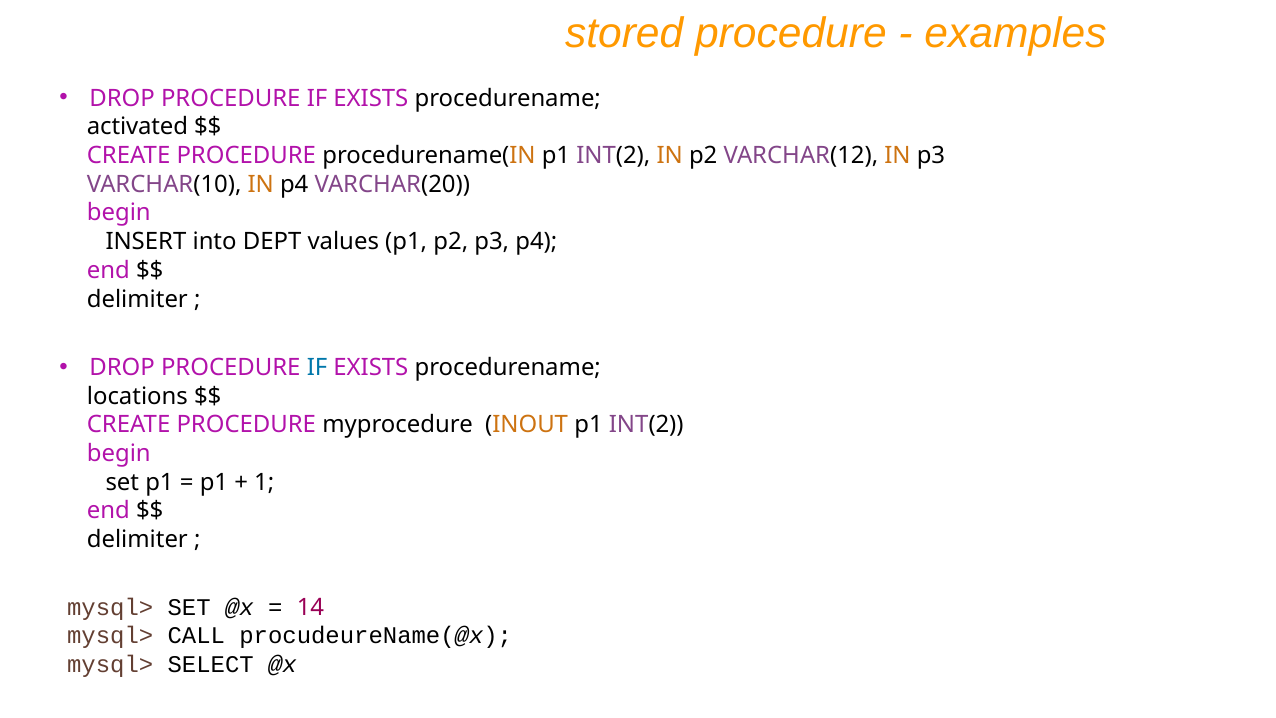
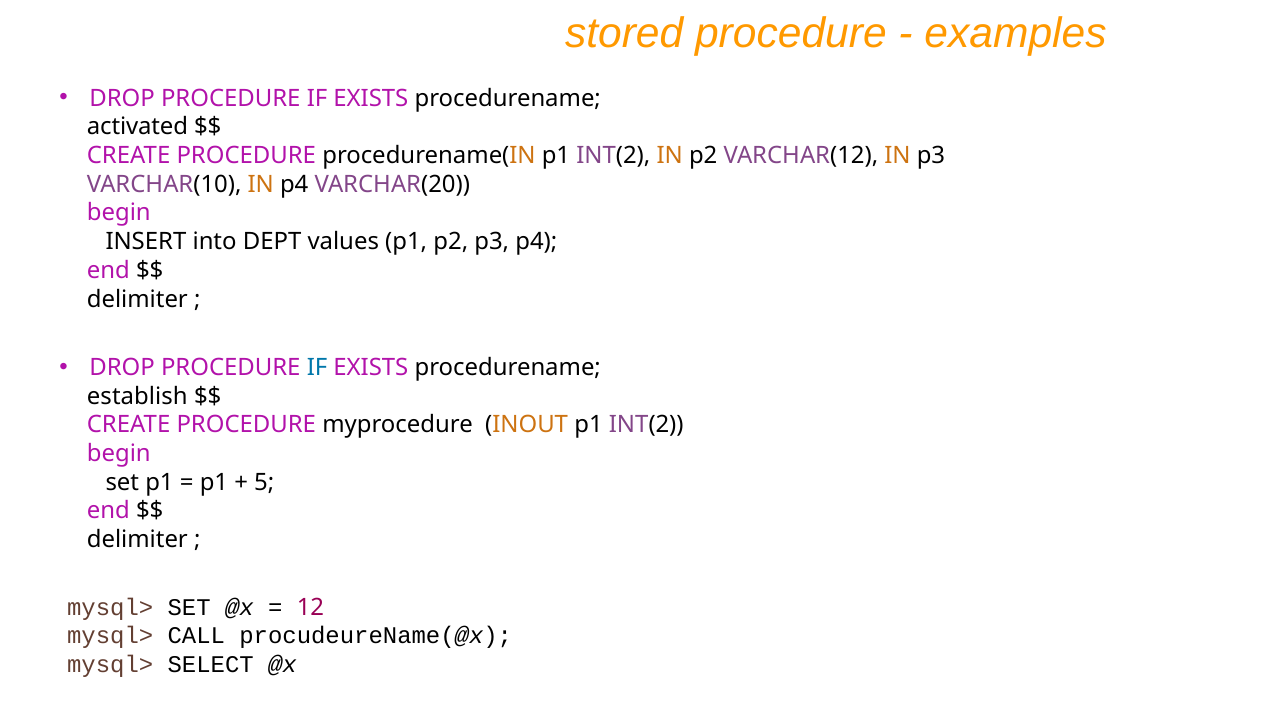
locations: locations -> establish
1: 1 -> 5
14: 14 -> 12
